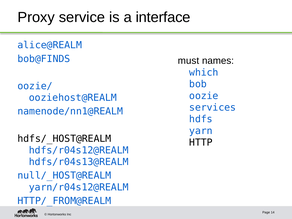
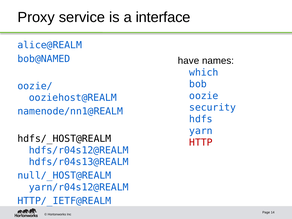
bob@FINDS: bob@FINDS -> bob@NAMED
must: must -> have
services: services -> security
HTTP colour: black -> red
HTTP/_FROM@REALM: HTTP/_FROM@REALM -> HTTP/_IETF@REALM
